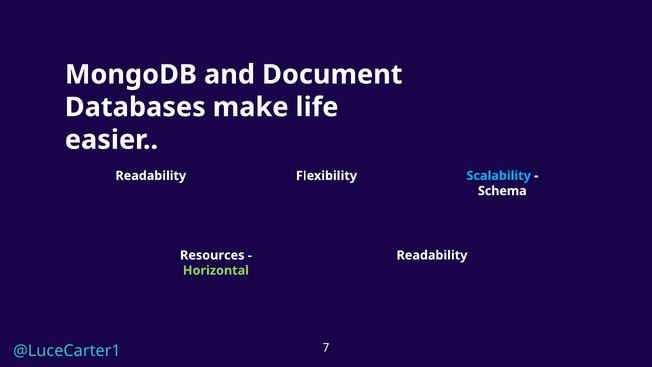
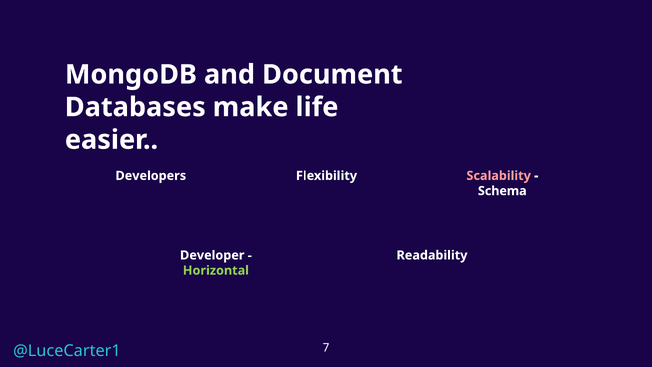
Readability at (151, 176): Readability -> Developers
Scalability colour: light blue -> pink
Resources: Resources -> Developer
